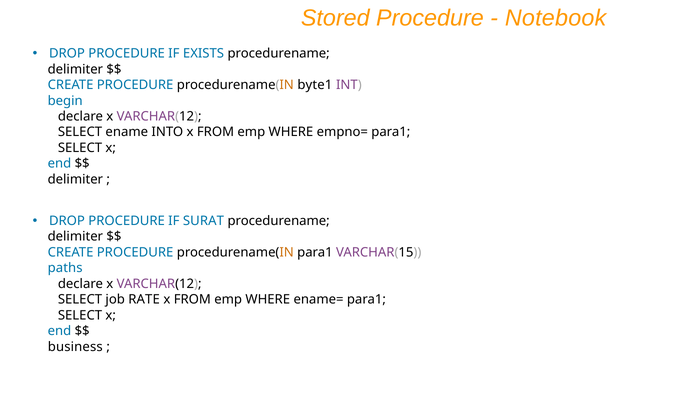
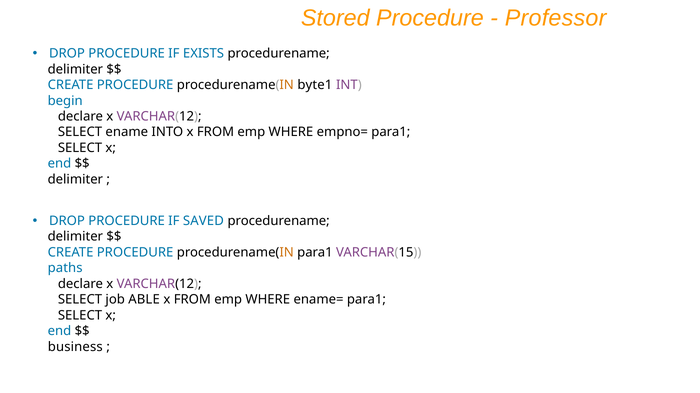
Notebook: Notebook -> Professor
SURAT: SURAT -> SAVED
RATE: RATE -> ABLE
